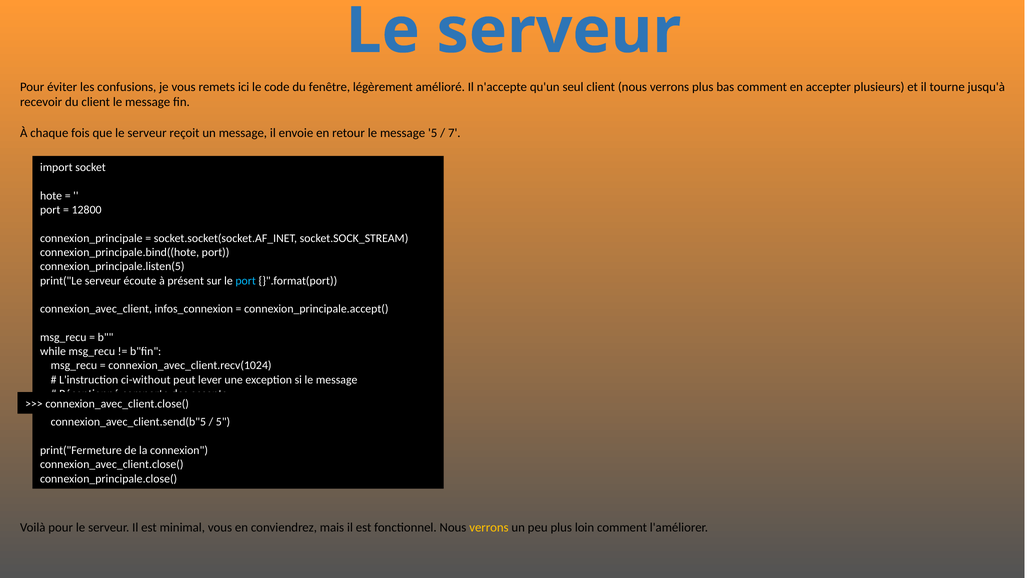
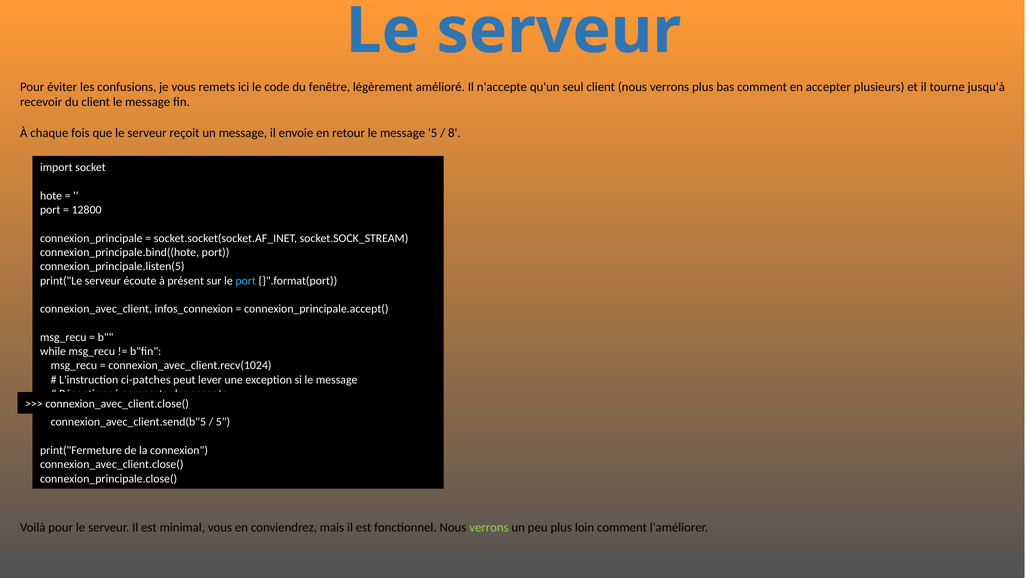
7: 7 -> 8
ci-without: ci-without -> ci-patches
verrons at (489, 527) colour: yellow -> light green
